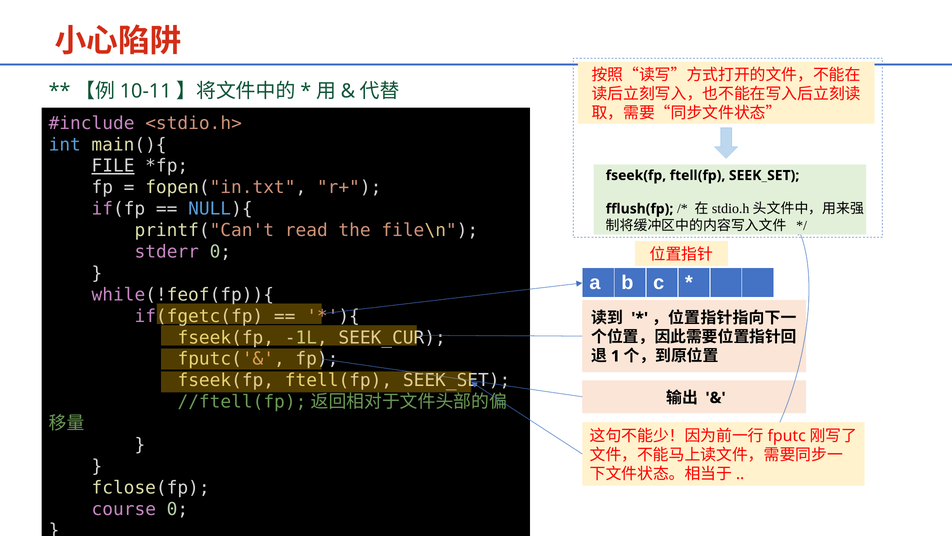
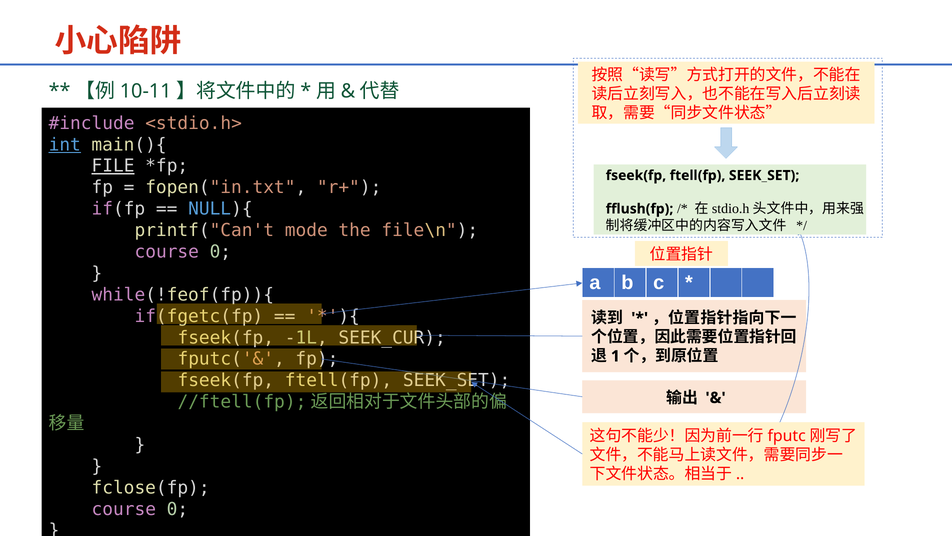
int underline: none -> present
read: read -> mode
stderr at (167, 252): stderr -> course
